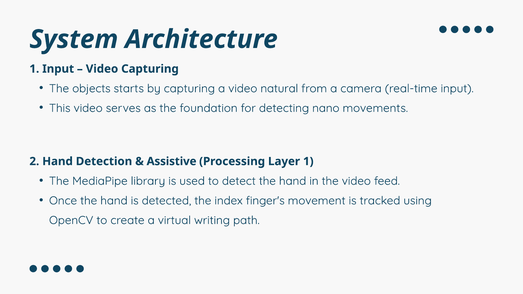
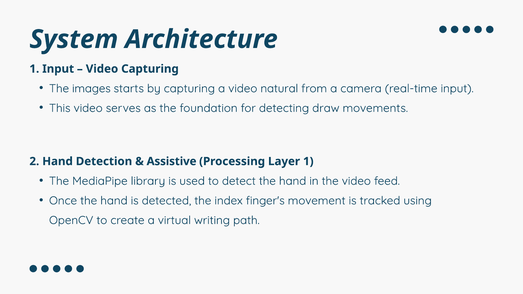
objects: objects -> images
nano: nano -> draw
